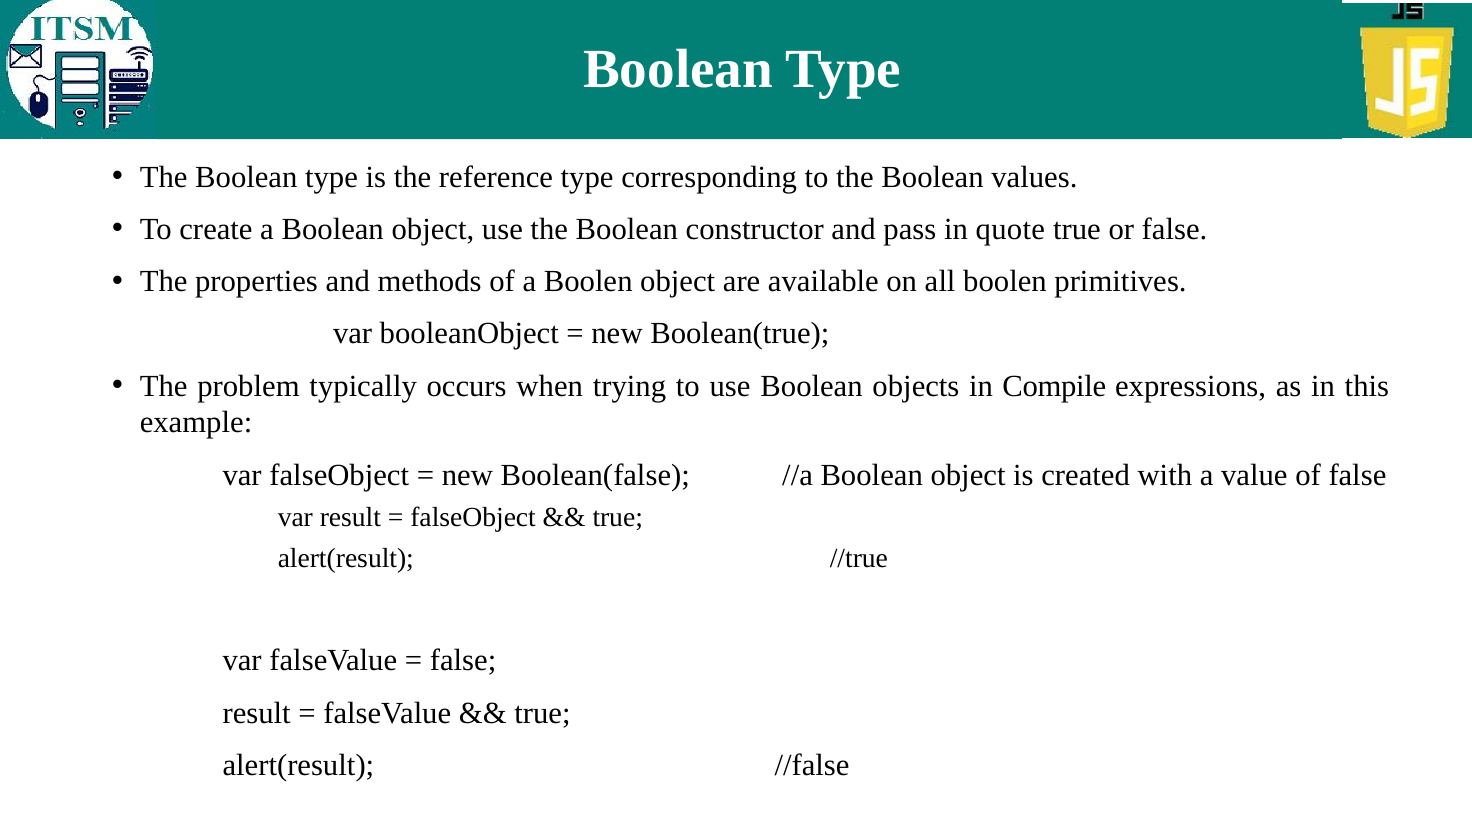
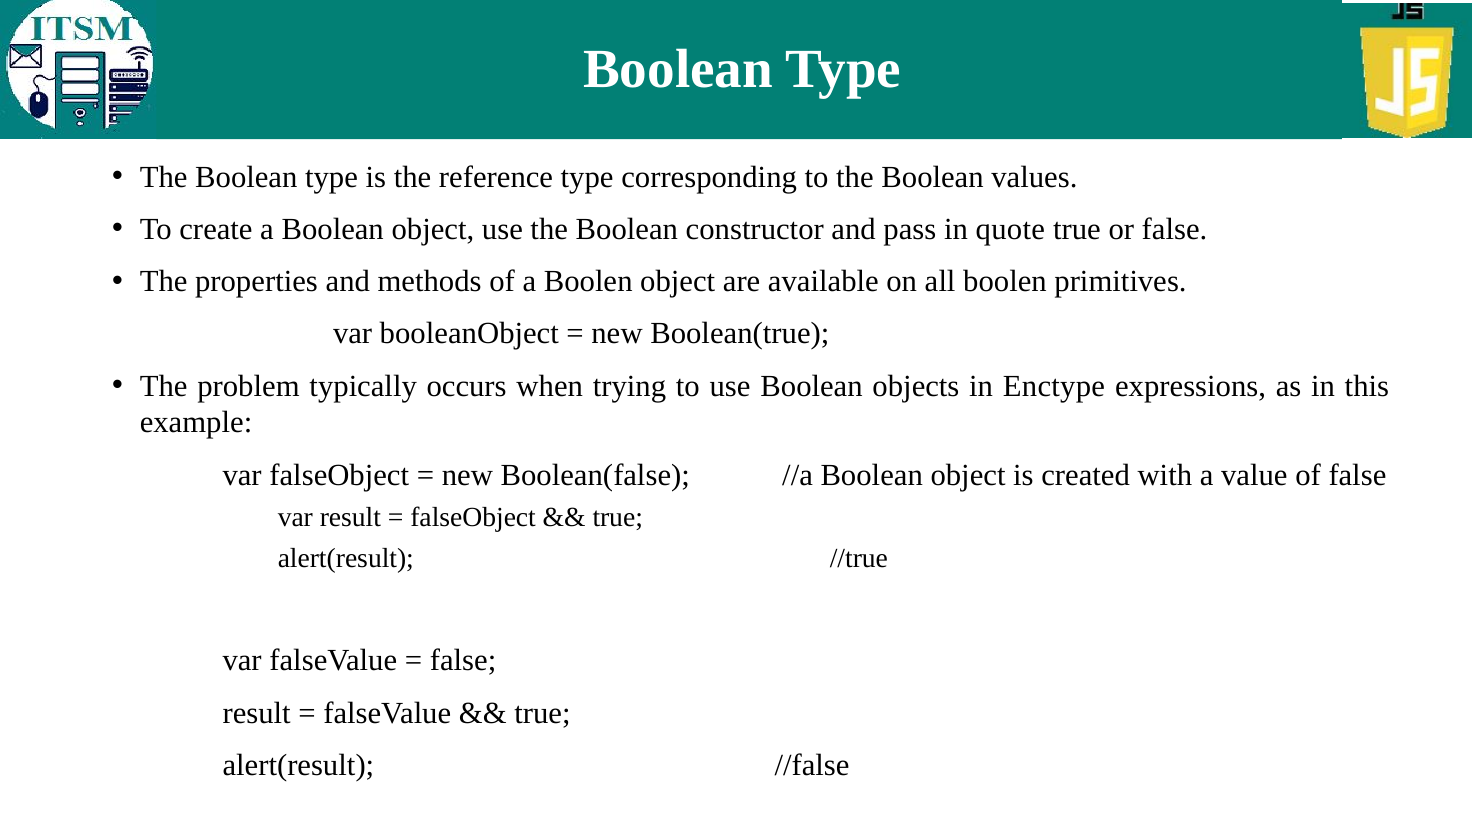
Compile: Compile -> Enctype
